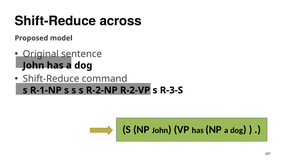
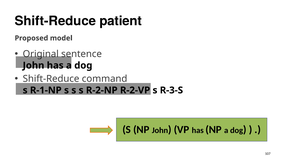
across: across -> patient
